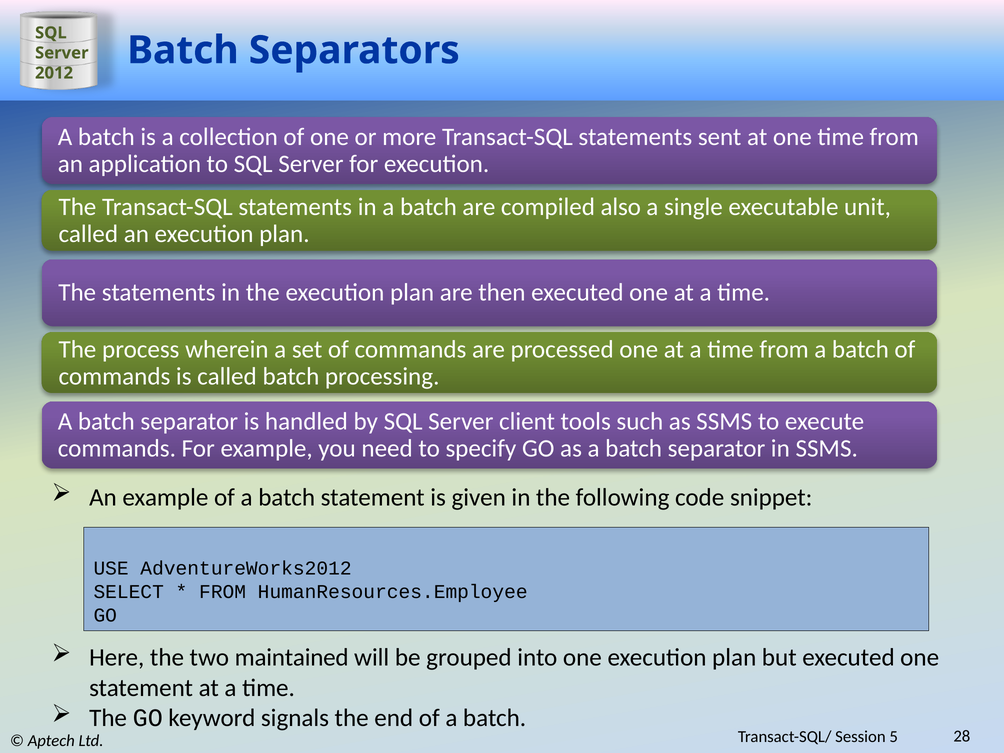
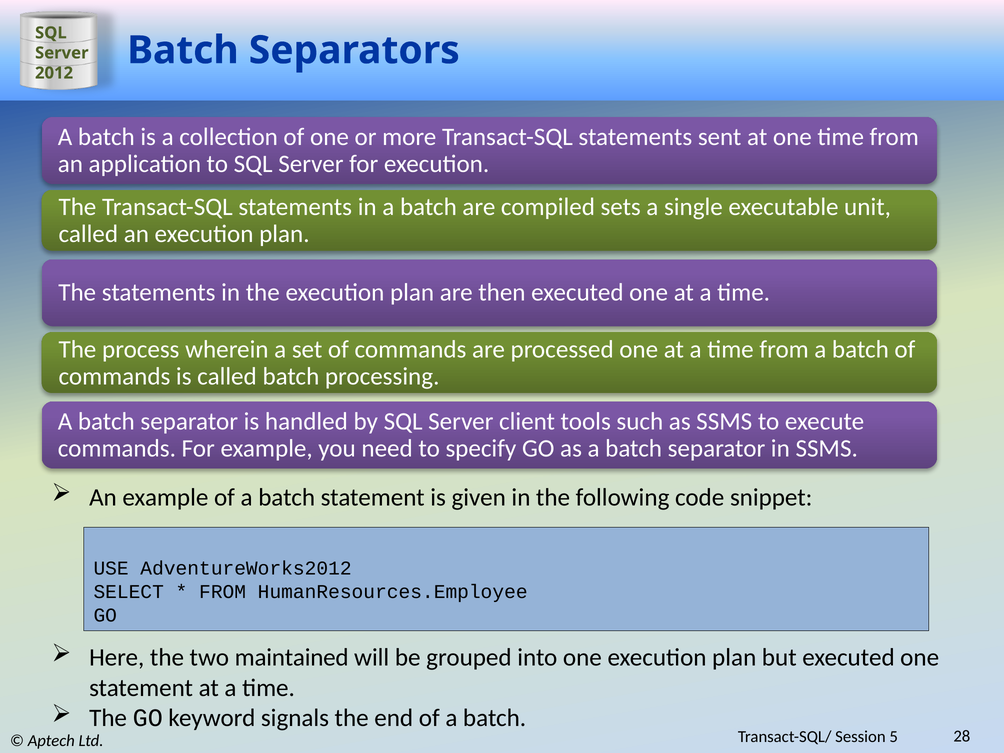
also: also -> sets
